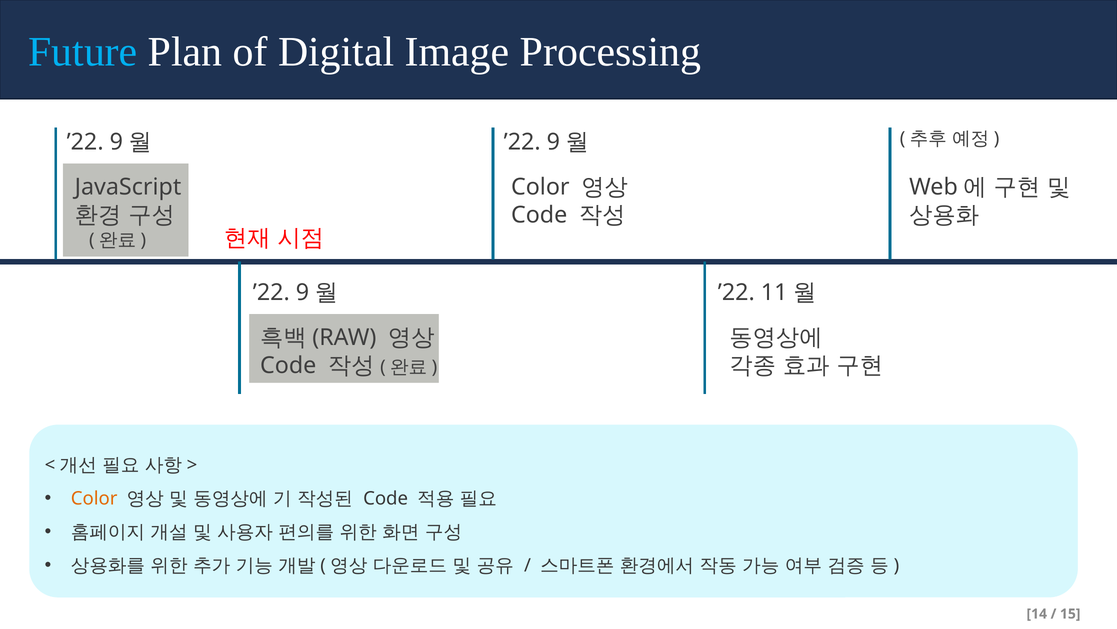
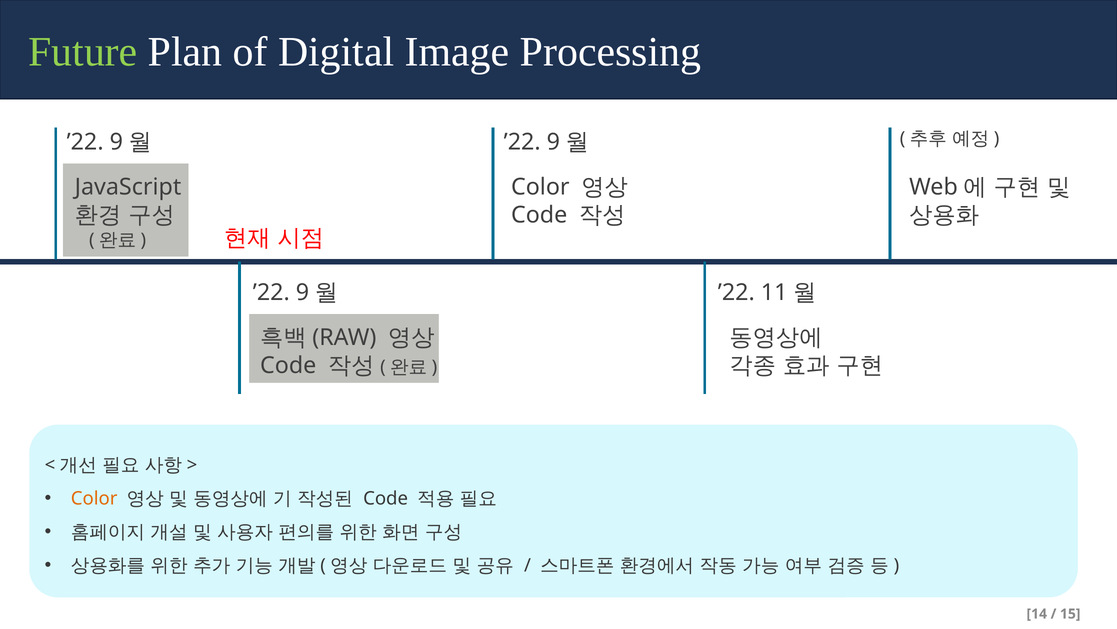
Future colour: light blue -> light green
